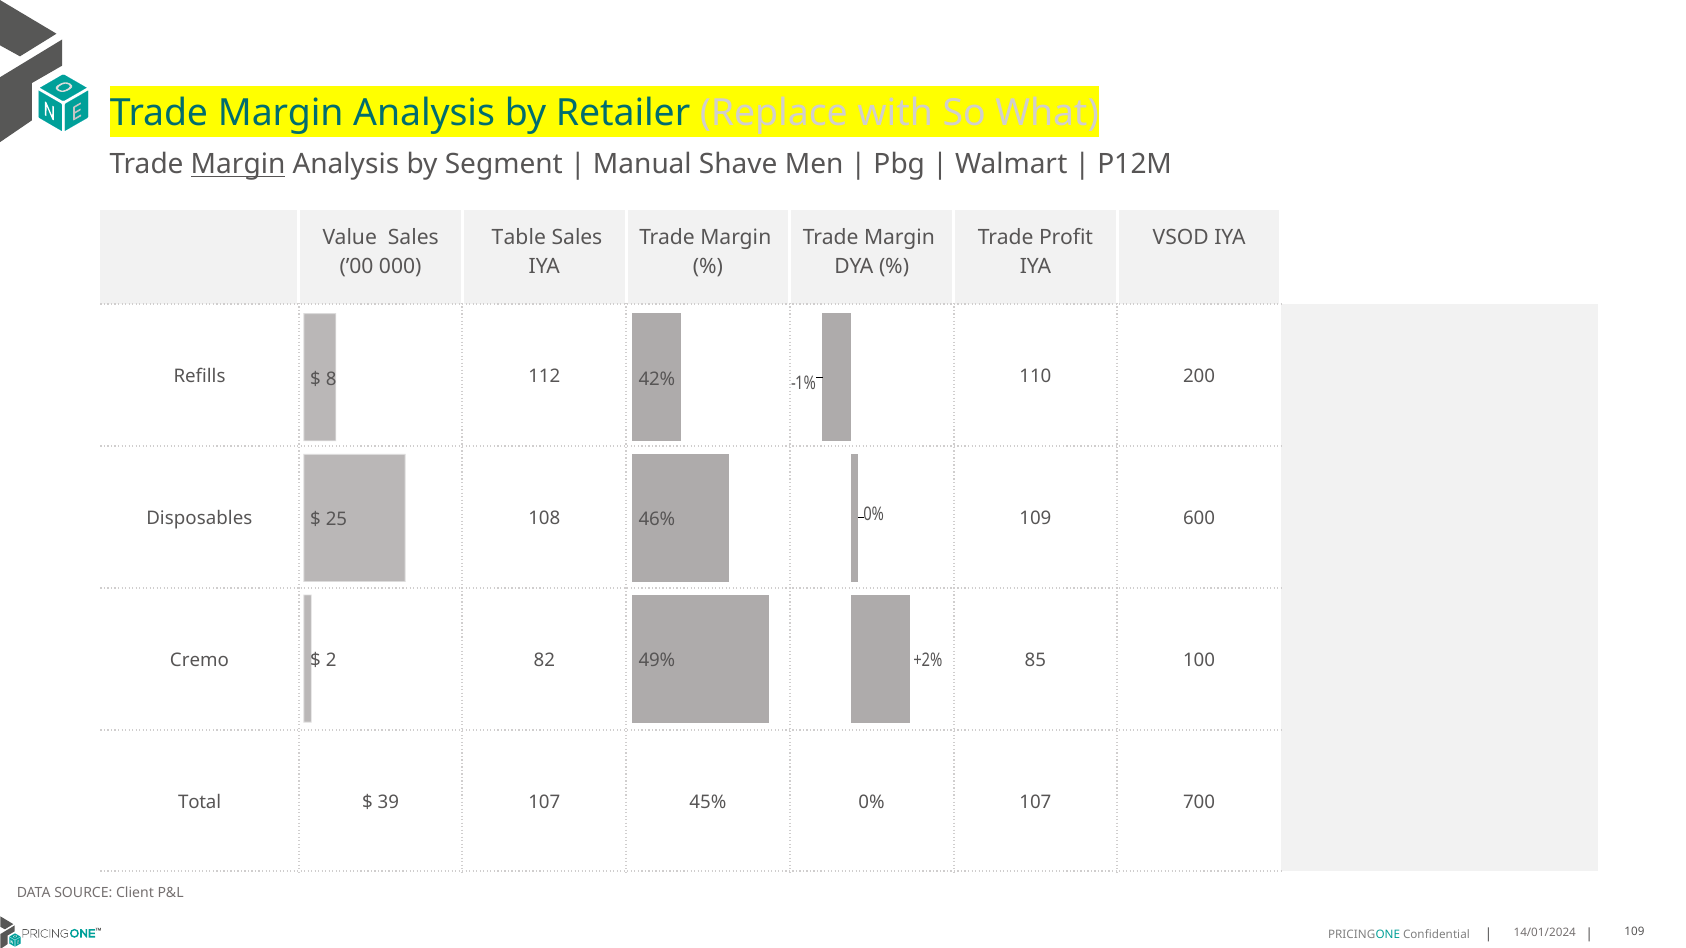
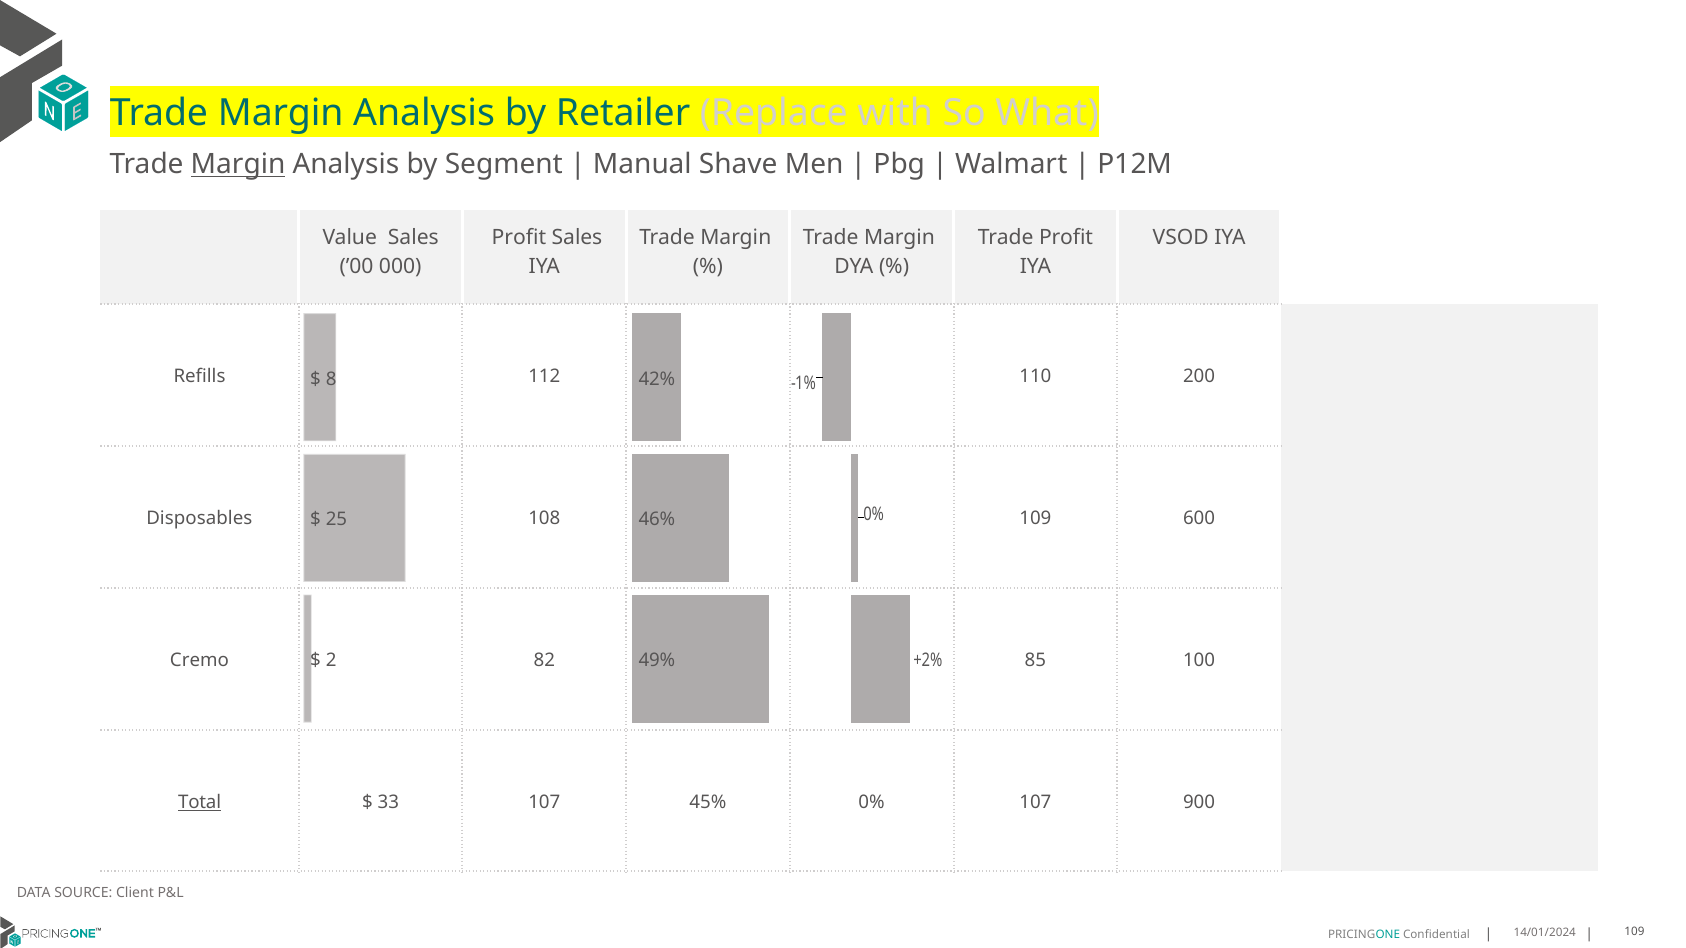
Table at (519, 238): Table -> Profit
Total underline: none -> present
39: 39 -> 33
700: 700 -> 900
